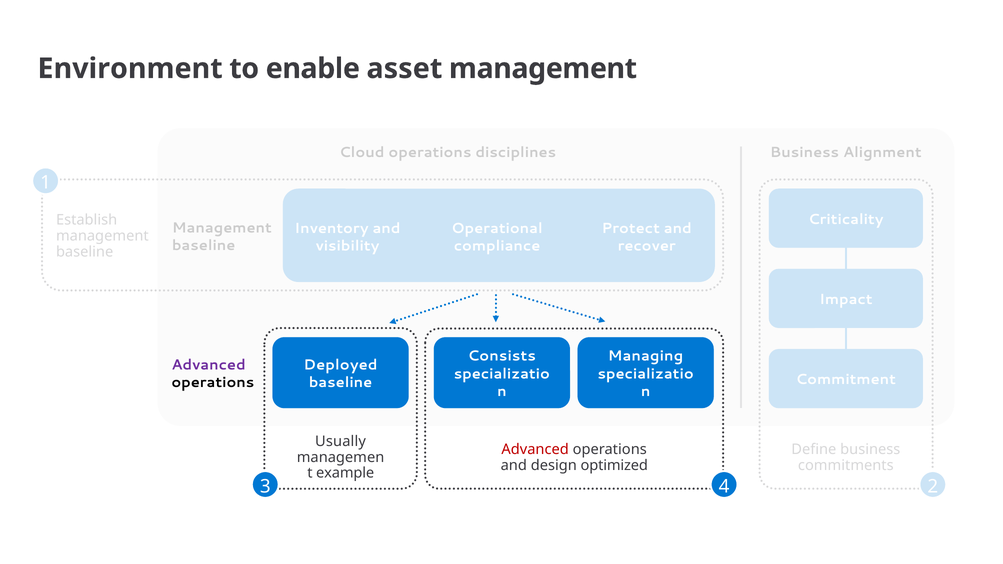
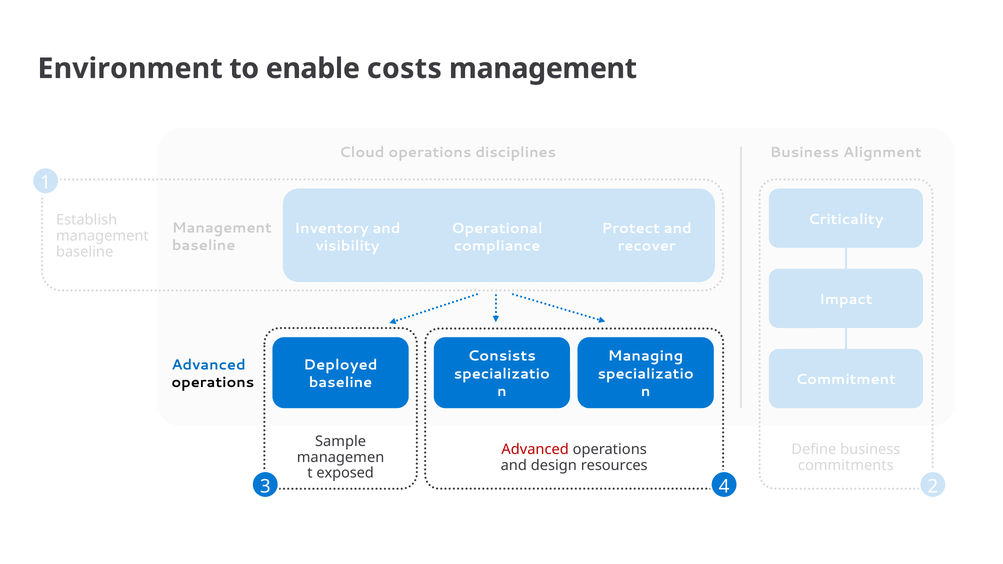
asset: asset -> costs
Advanced at (209, 365) colour: purple -> blue
Usually: Usually -> Sample
optimized: optimized -> resources
example: example -> exposed
